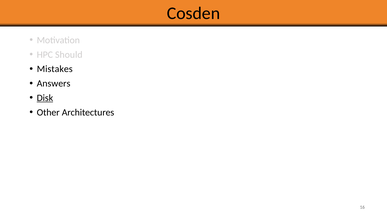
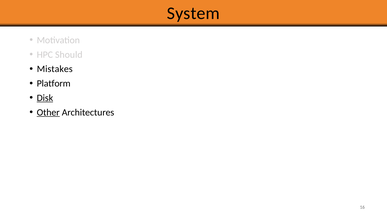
Cosden: Cosden -> System
Answers: Answers -> Platform
Other underline: none -> present
